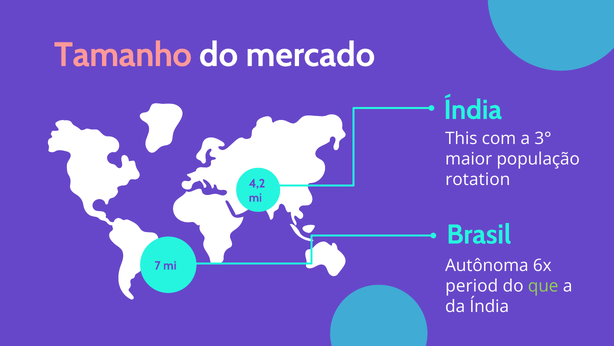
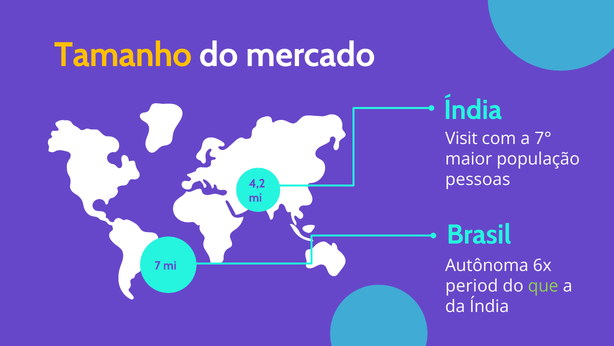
Tamanho colour: pink -> yellow
This: This -> Visit
3°: 3° -> 7°
rotation: rotation -> pessoas
